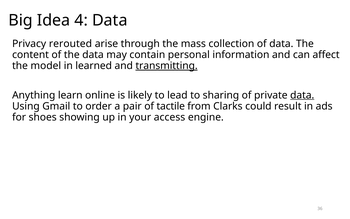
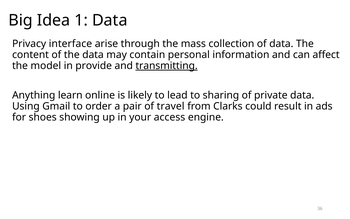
4: 4 -> 1
rerouted: rerouted -> interface
learned: learned -> provide
data at (302, 95) underline: present -> none
tactile: tactile -> travel
